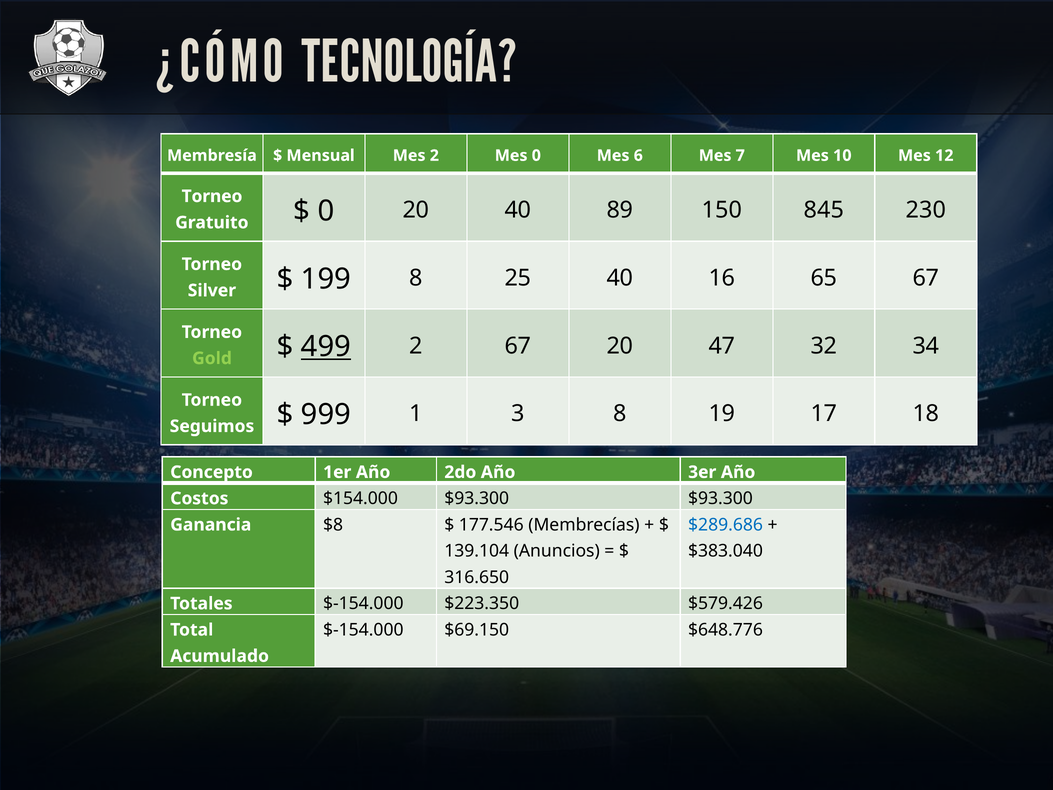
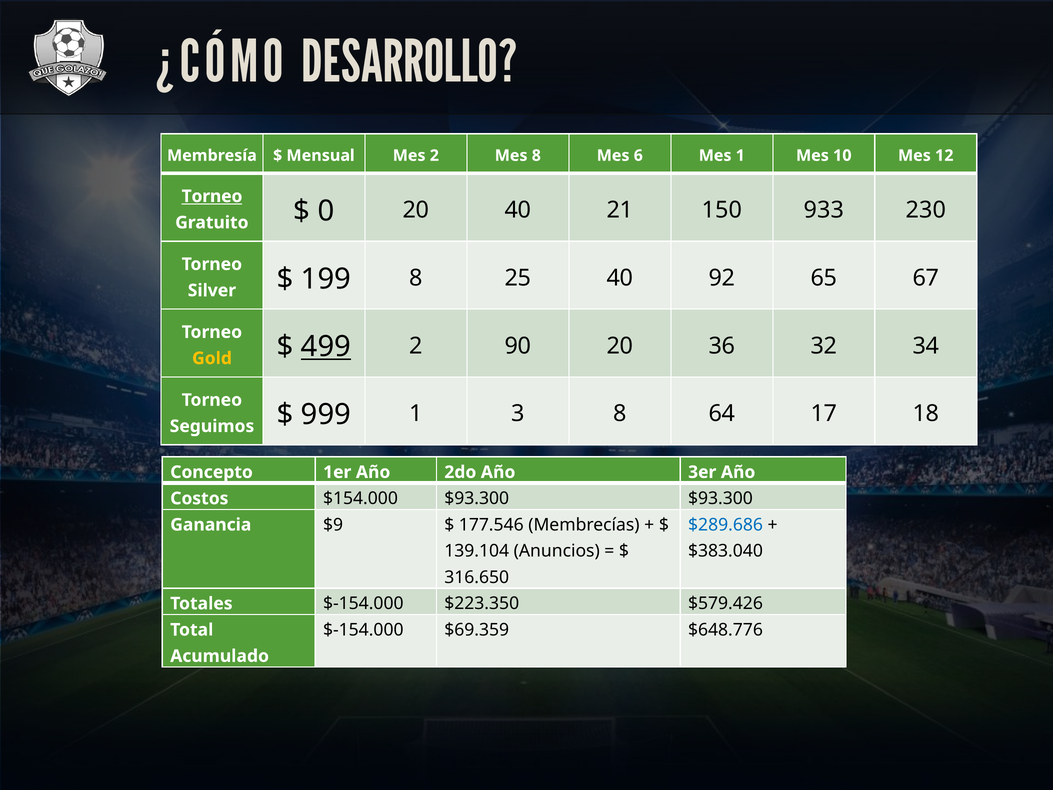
TECNOLOGÍA: TECNOLOGÍA -> DESARROLLO
Mes 0: 0 -> 8
Mes 7: 7 -> 1
Torneo at (212, 196) underline: none -> present
89: 89 -> 21
845: 845 -> 933
16: 16 -> 92
Gold colour: light green -> yellow
2 67: 67 -> 90
47: 47 -> 36
19: 19 -> 64
$8: $8 -> $9
$69.150: $69.150 -> $69.359
